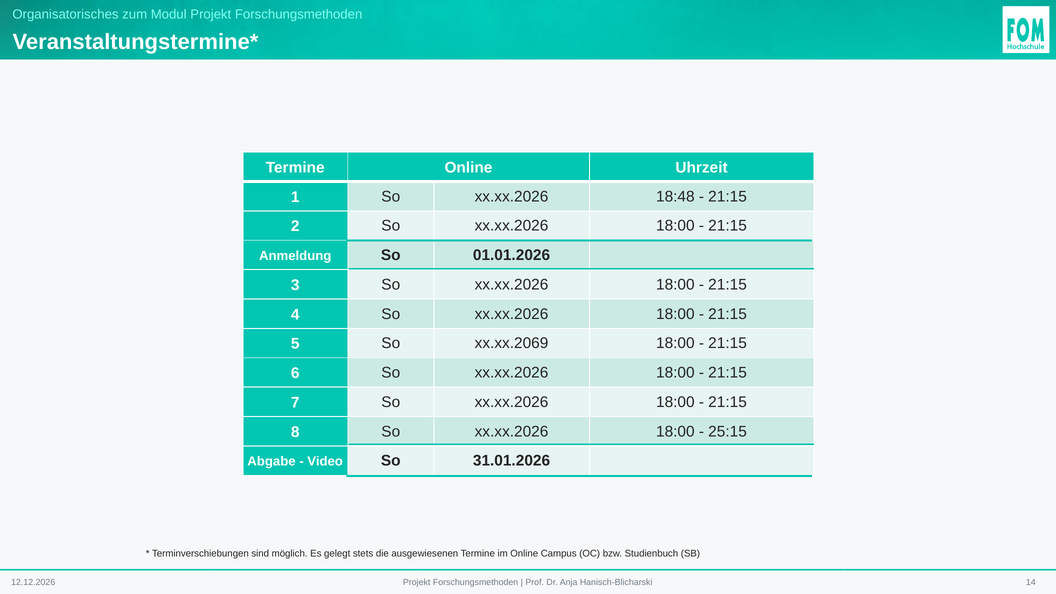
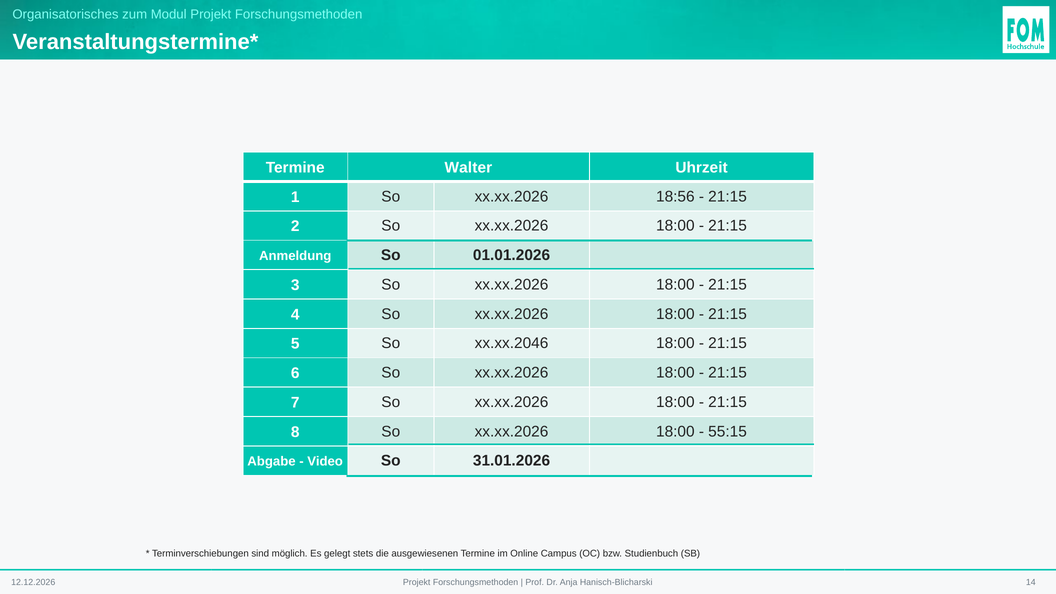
Termine Online: Online -> Walter
18:48: 18:48 -> 18:56
xx.xx.2069: xx.xx.2069 -> xx.xx.2046
25:15: 25:15 -> 55:15
